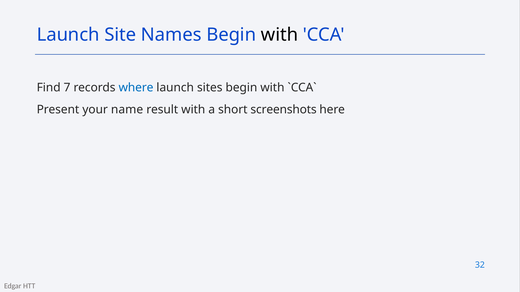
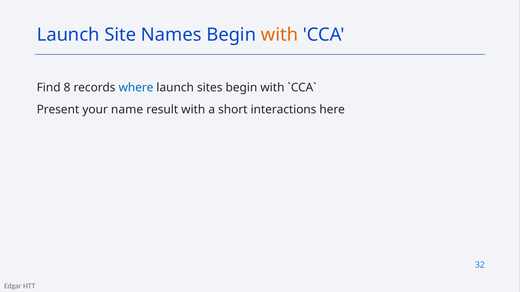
with at (279, 35) colour: black -> orange
7: 7 -> 8
screenshots: screenshots -> interactions
